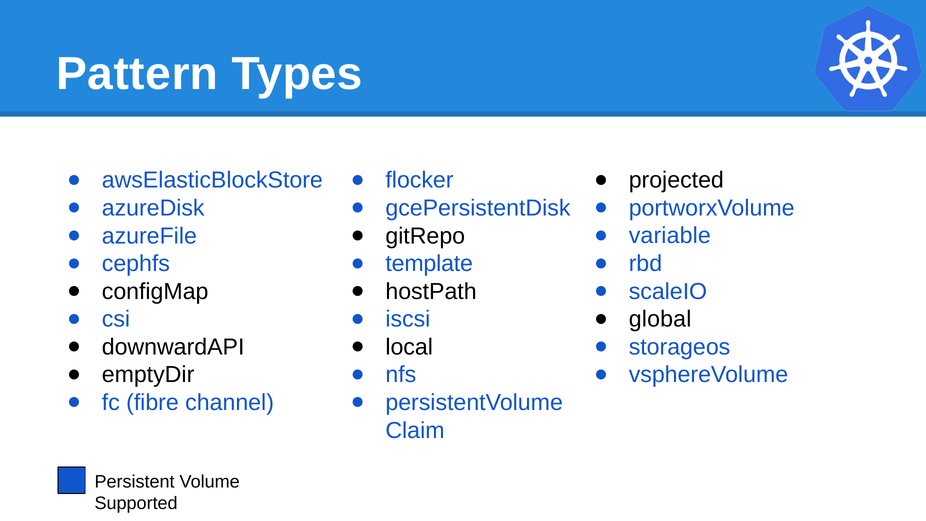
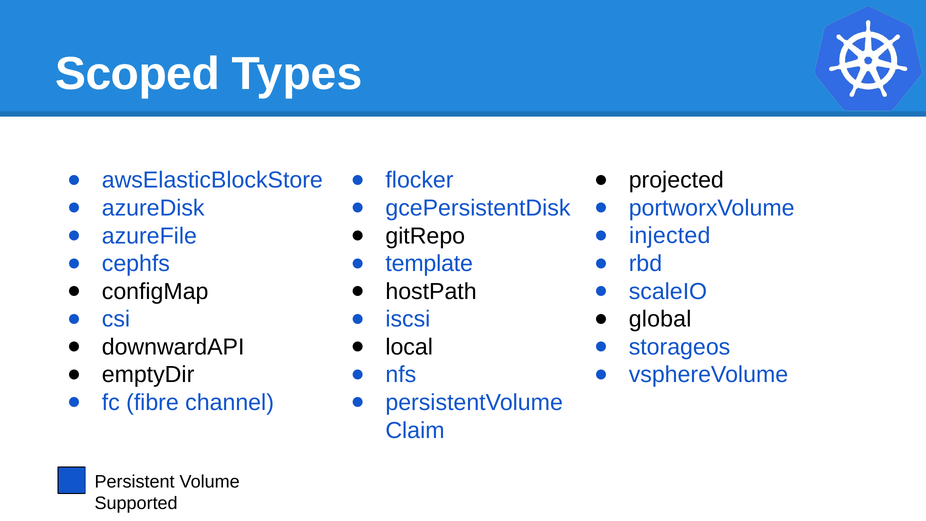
Pattern: Pattern -> Scoped
variable: variable -> injected
